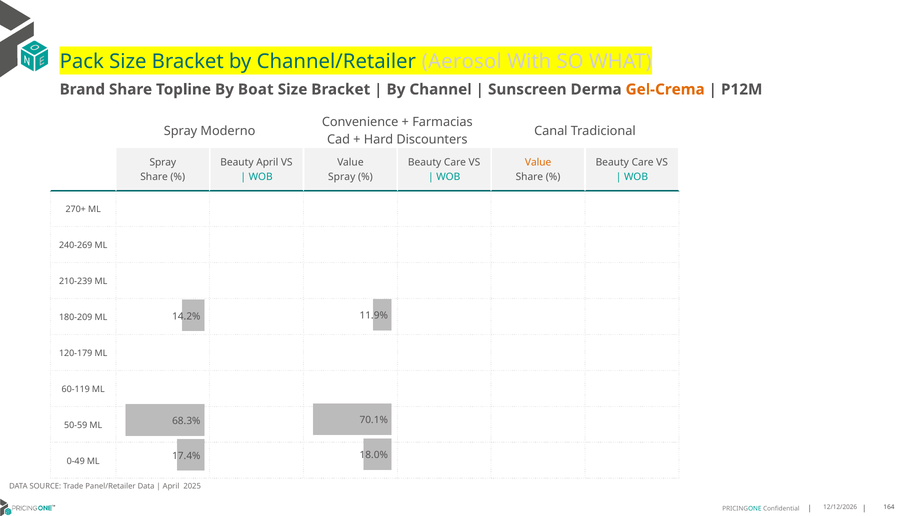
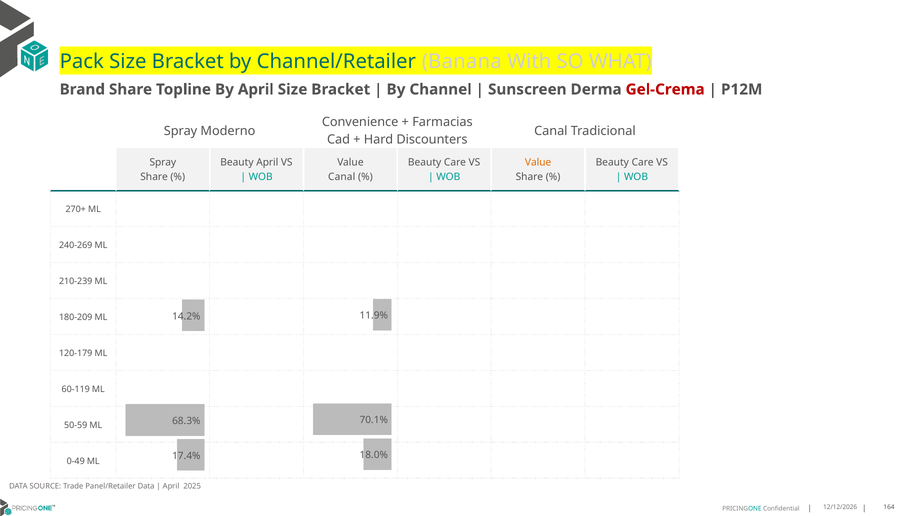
Aerosol: Aerosol -> Banana
By Boat: Boat -> April
Gel-Crema colour: orange -> red
Spray at (342, 177): Spray -> Canal
